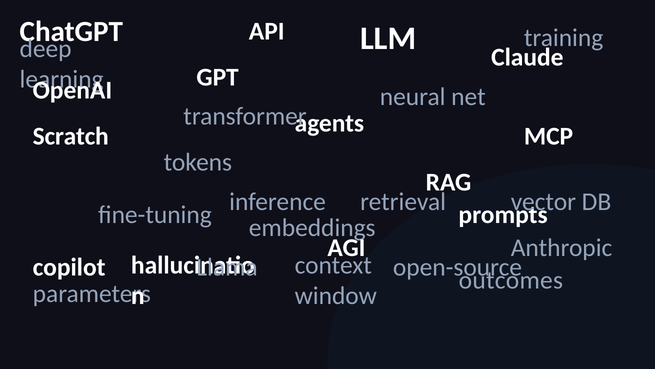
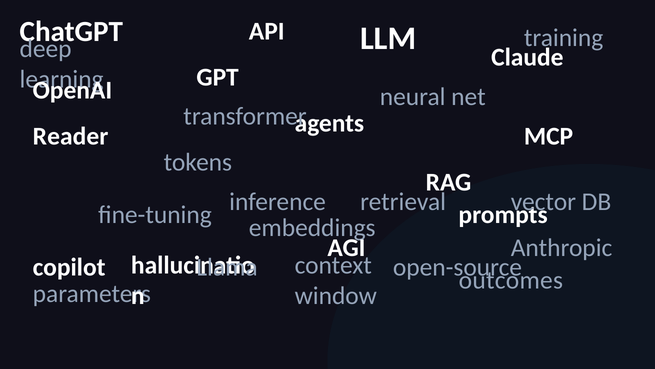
Scratch: Scratch -> Reader
